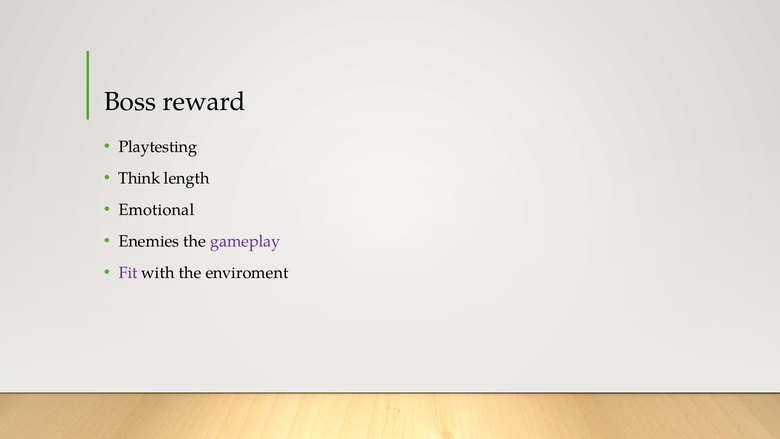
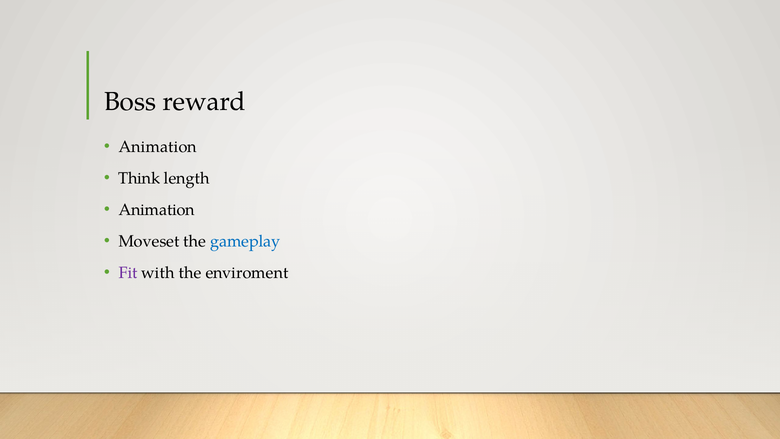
Playtesting at (158, 147): Playtesting -> Animation
Emotional at (157, 210): Emotional -> Animation
Enemies: Enemies -> Moveset
gameplay colour: purple -> blue
